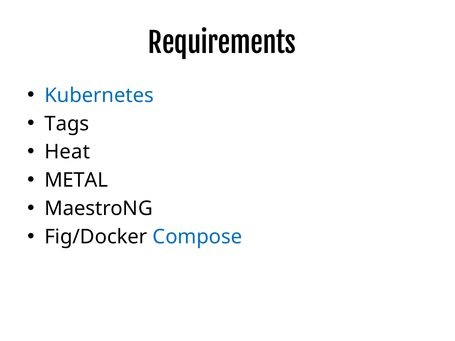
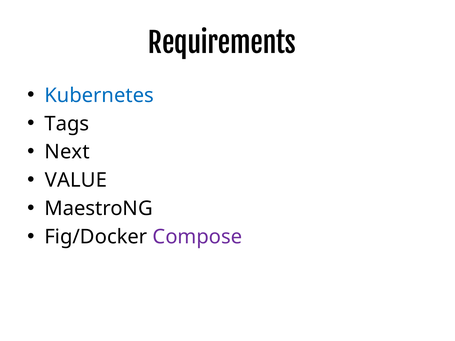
Heat: Heat -> Next
METAL: METAL -> VALUE
Compose colour: blue -> purple
